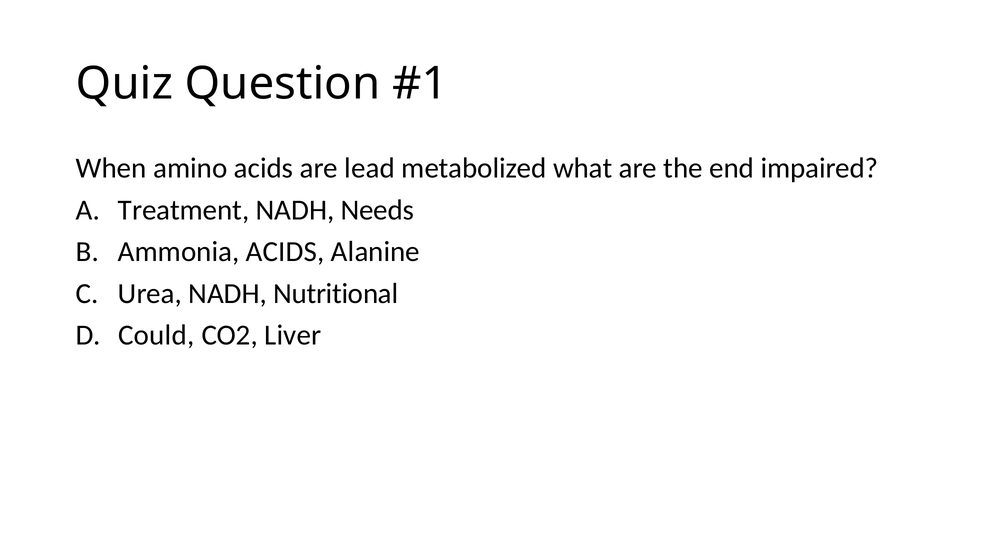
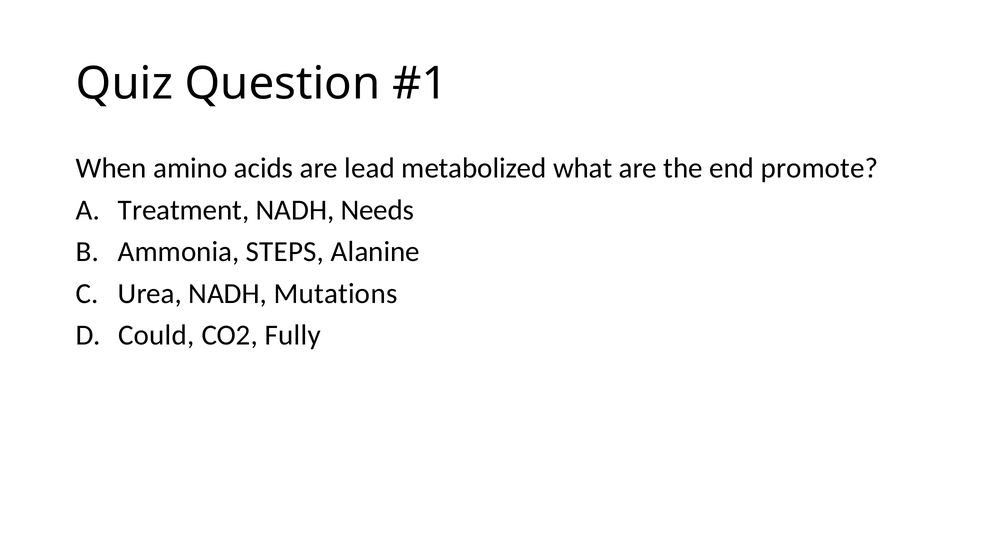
impaired: impaired -> promote
Ammonia ACIDS: ACIDS -> STEPS
Nutritional: Nutritional -> Mutations
Liver: Liver -> Fully
